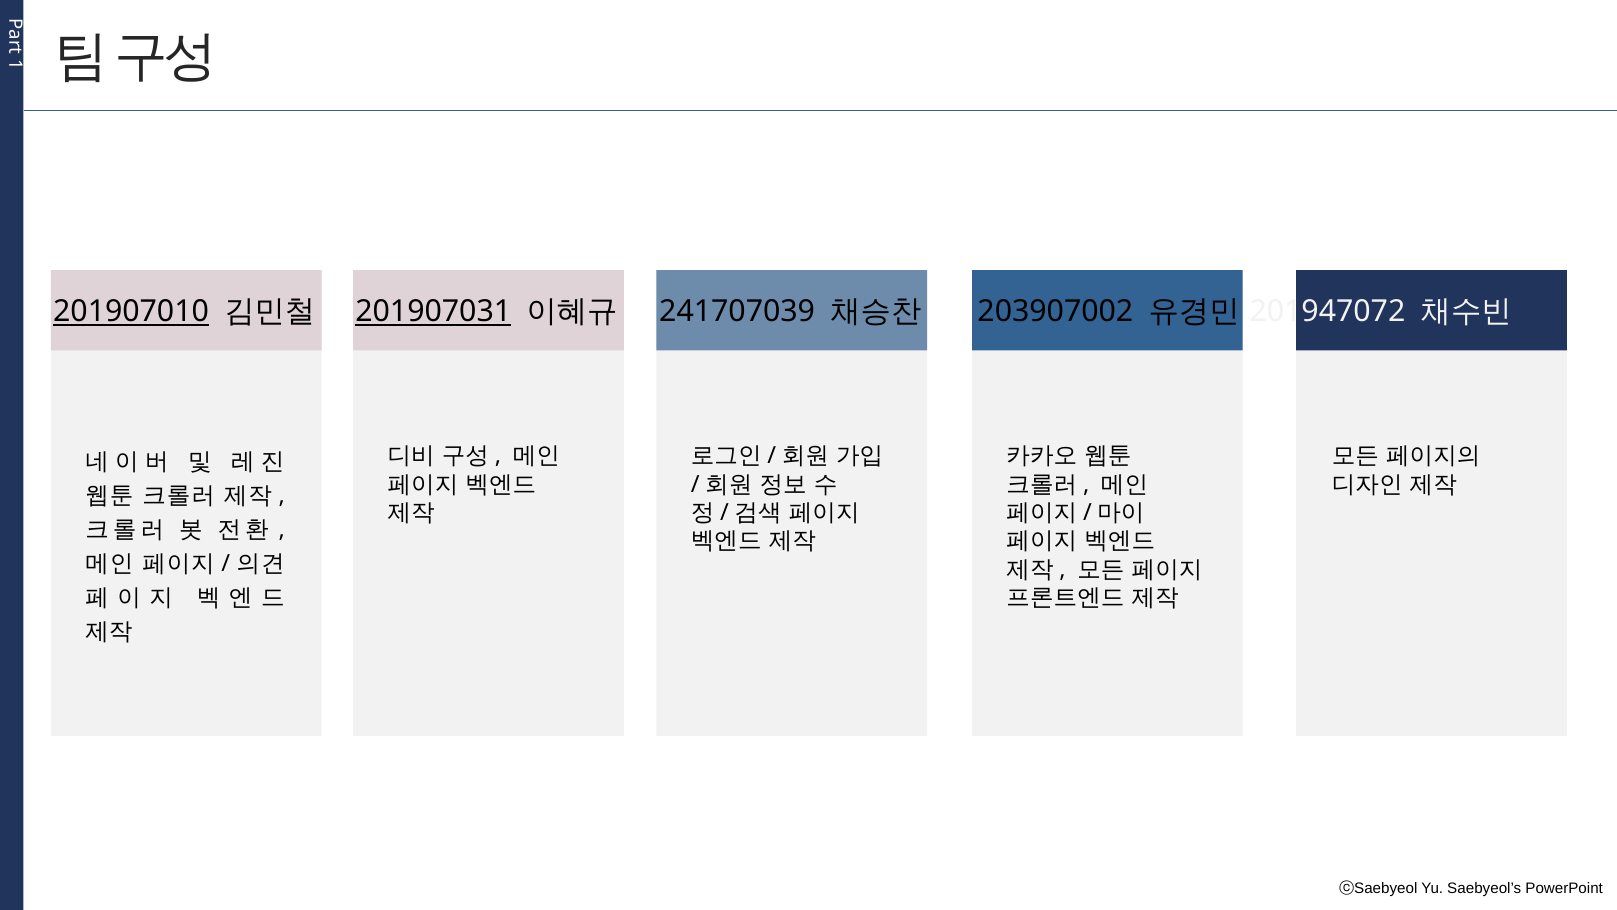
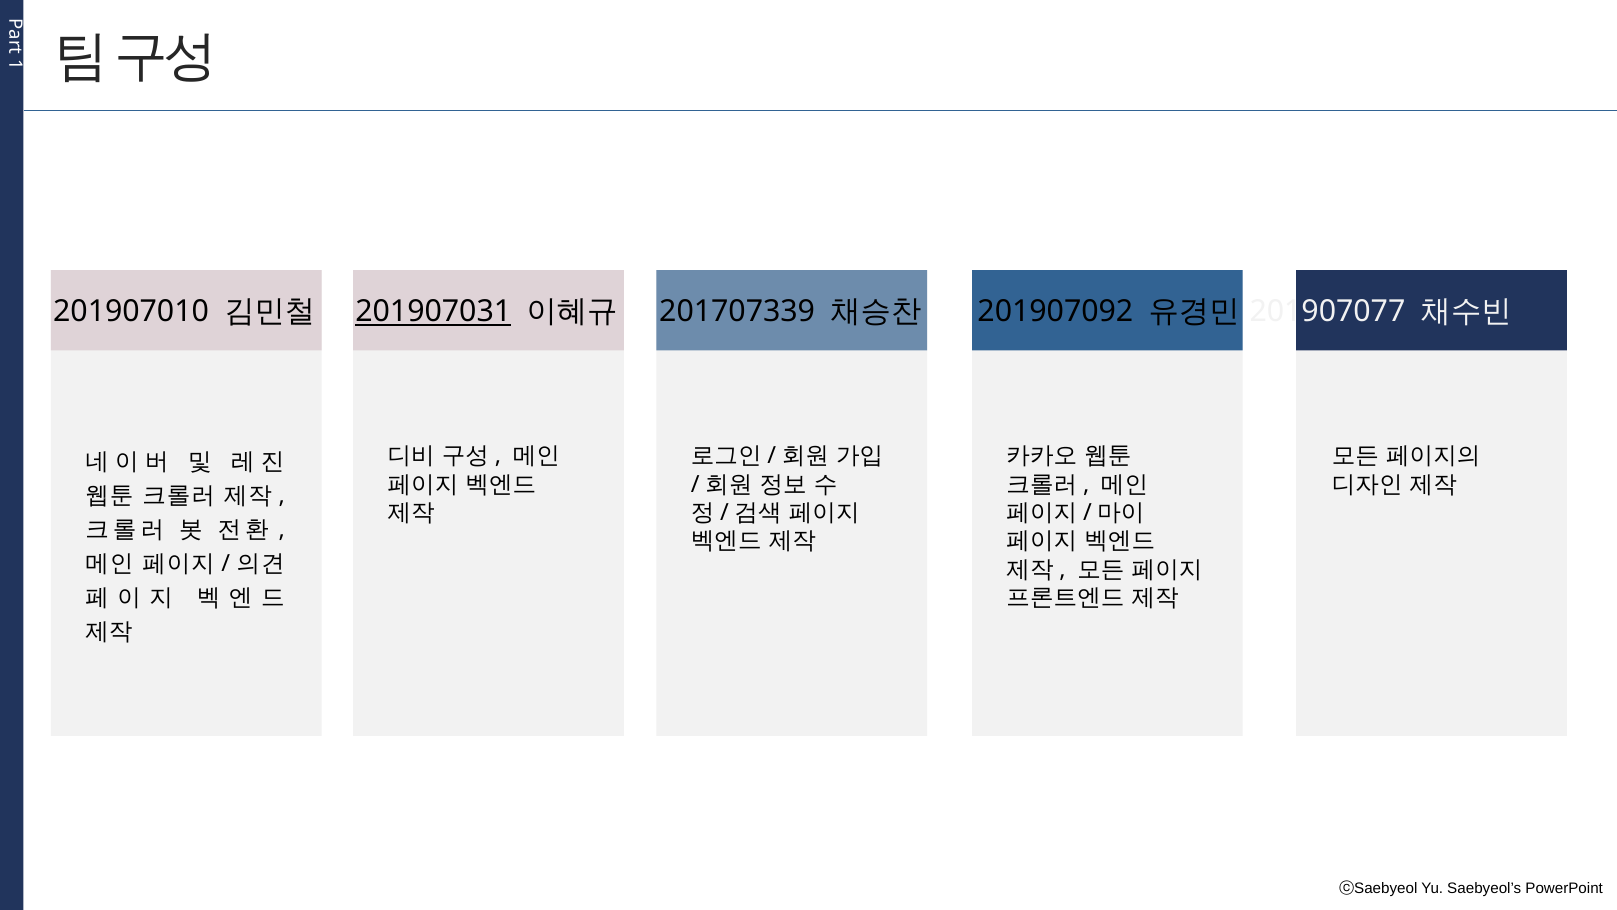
201907010 underline: present -> none
241707039: 241707039 -> 201707339
203907002: 203907002 -> 201907092
201947072: 201947072 -> 201907077
